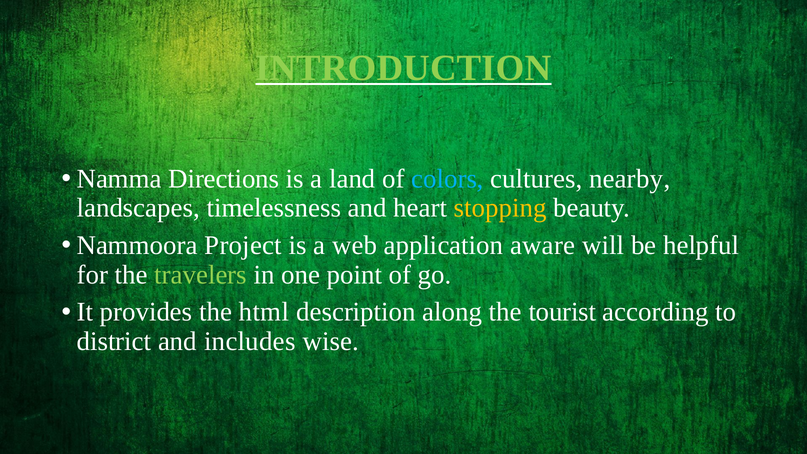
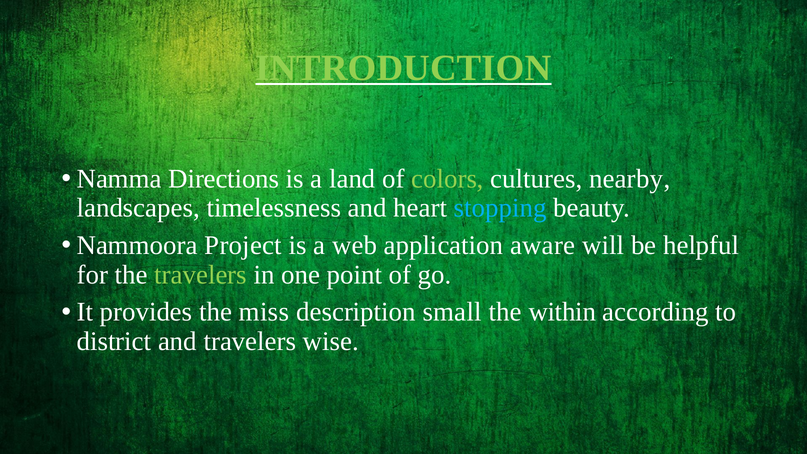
colors colour: light blue -> light green
stopping colour: yellow -> light blue
html: html -> miss
along: along -> small
tourist: tourist -> within
and includes: includes -> travelers
